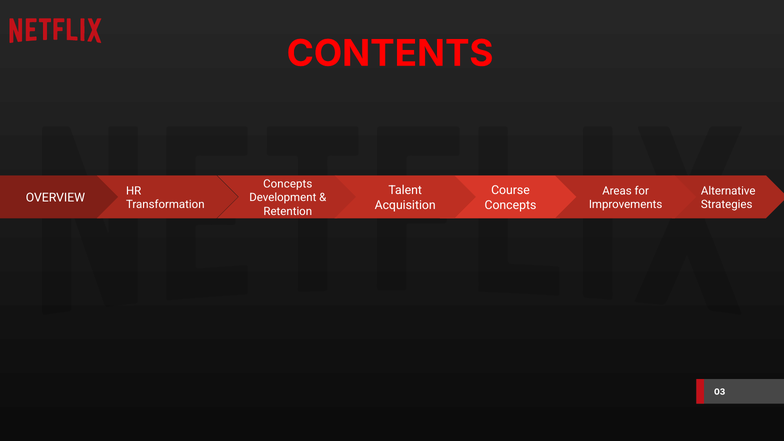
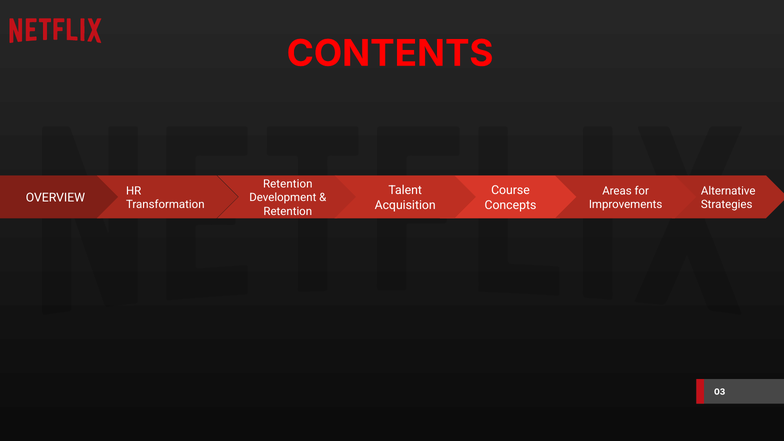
Concepts at (288, 184): Concepts -> Retention
